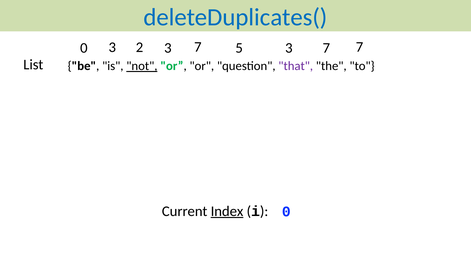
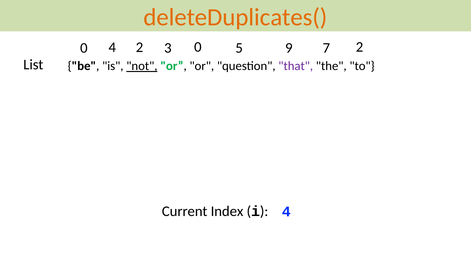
deleteDuplicates( colour: blue -> orange
0 3: 3 -> 4
2 3 7: 7 -> 0
5 3: 3 -> 9
7 7: 7 -> 2
Index underline: present -> none
i 0: 0 -> 4
